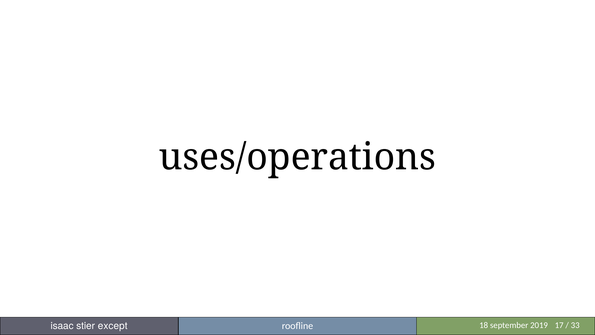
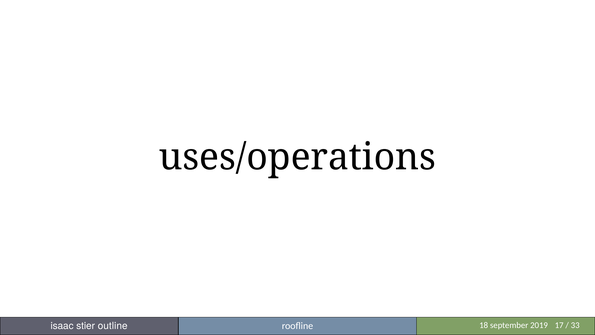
except: except -> outline
